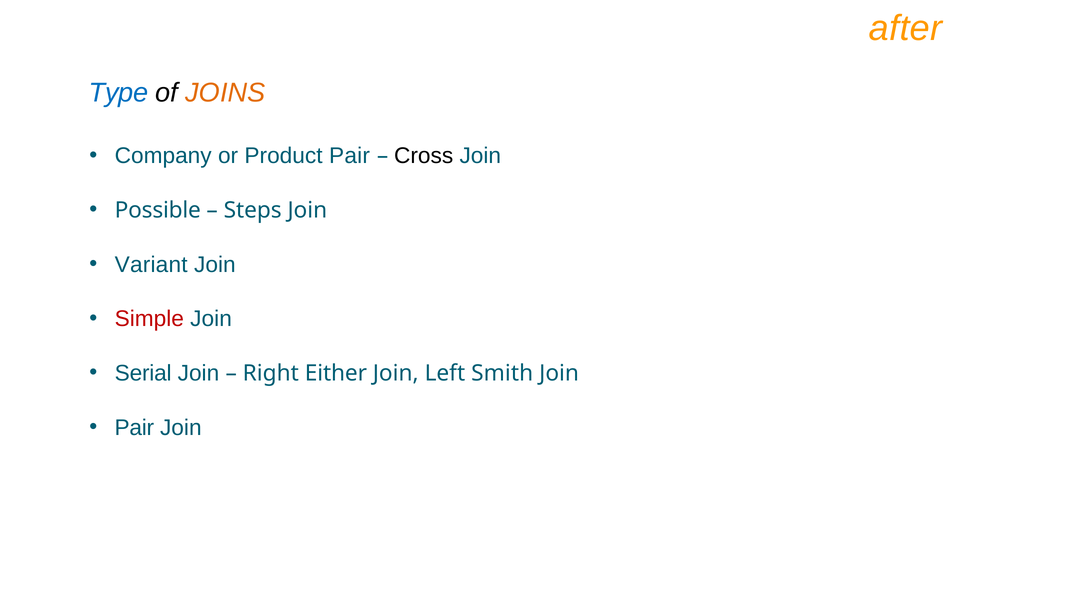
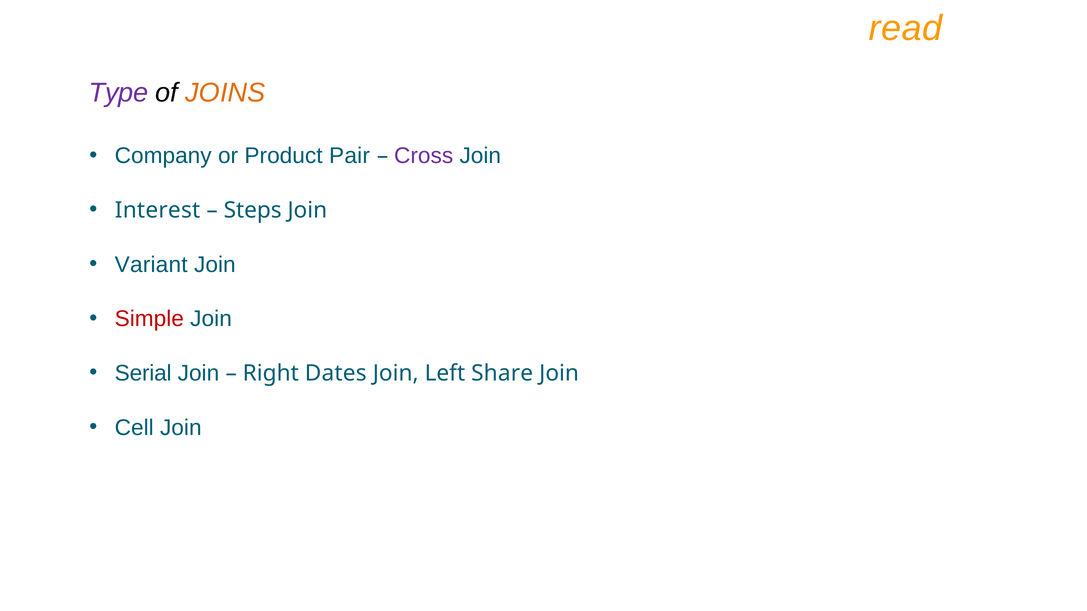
after: after -> read
Type colour: blue -> purple
Cross colour: black -> purple
Possible: Possible -> Interest
Either: Either -> Dates
Smith: Smith -> Share
Pair at (134, 428): Pair -> Cell
